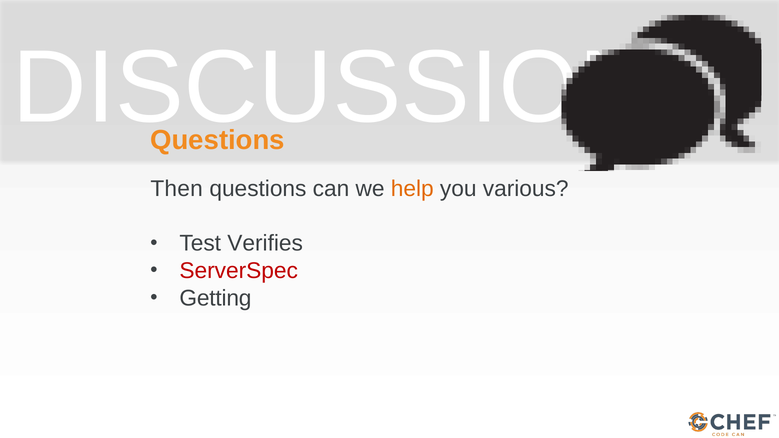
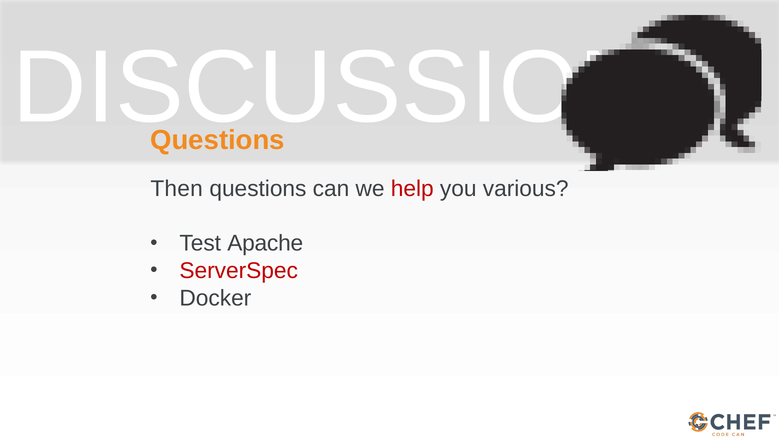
help colour: orange -> red
Verifies: Verifies -> Apache
Getting: Getting -> Docker
